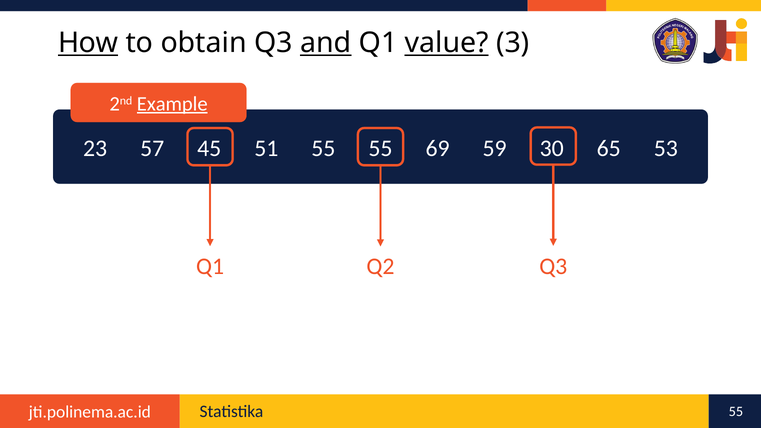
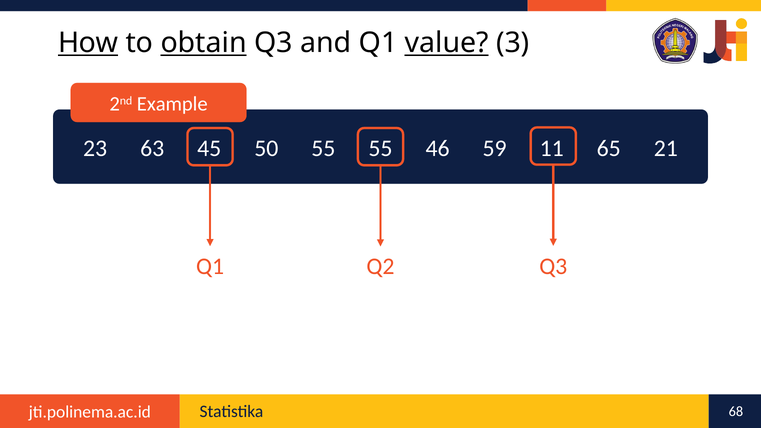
obtain underline: none -> present
and underline: present -> none
Example underline: present -> none
57: 57 -> 63
51: 51 -> 50
69: 69 -> 46
30: 30 -> 11
53: 53 -> 21
55 at (736, 412): 55 -> 68
